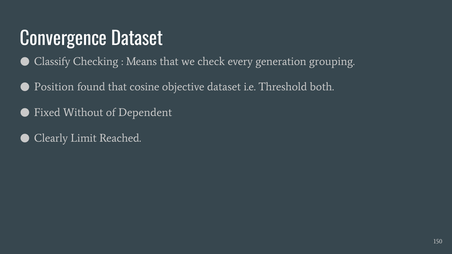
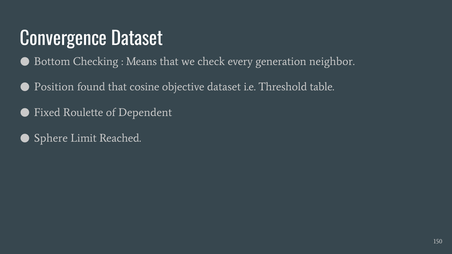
Classify: Classify -> Bottom
grouping: grouping -> neighbor
both: both -> table
Without: Without -> Roulette
Clearly: Clearly -> Sphere
